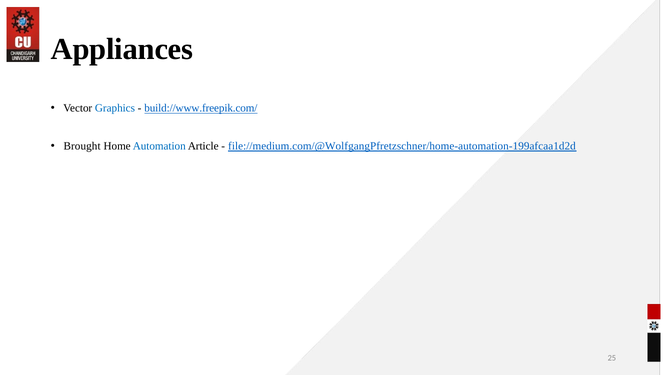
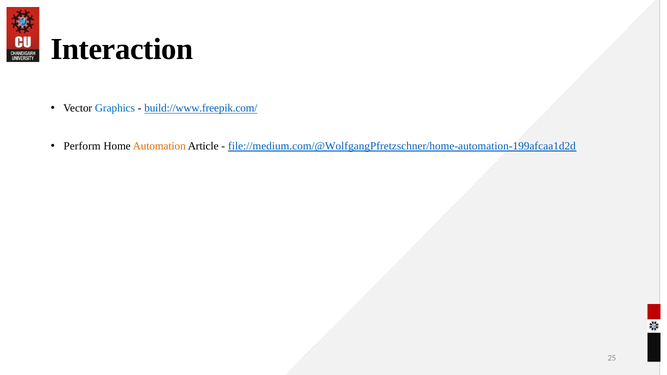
Appliances: Appliances -> Interaction
Brought: Brought -> Perform
Automation colour: blue -> orange
